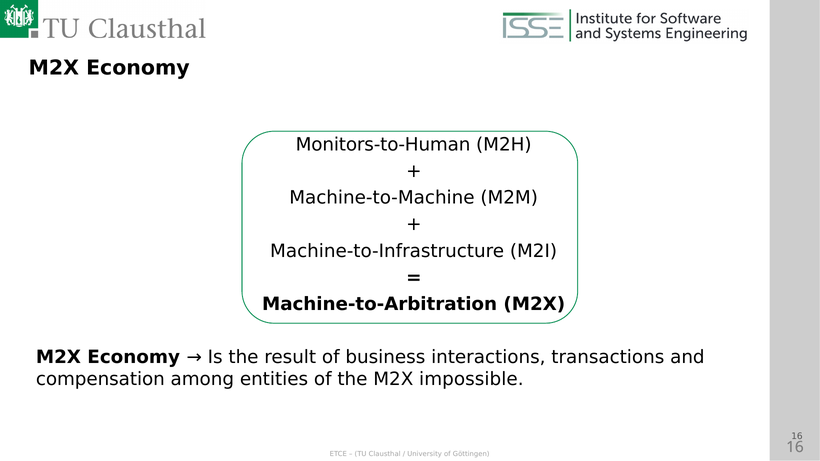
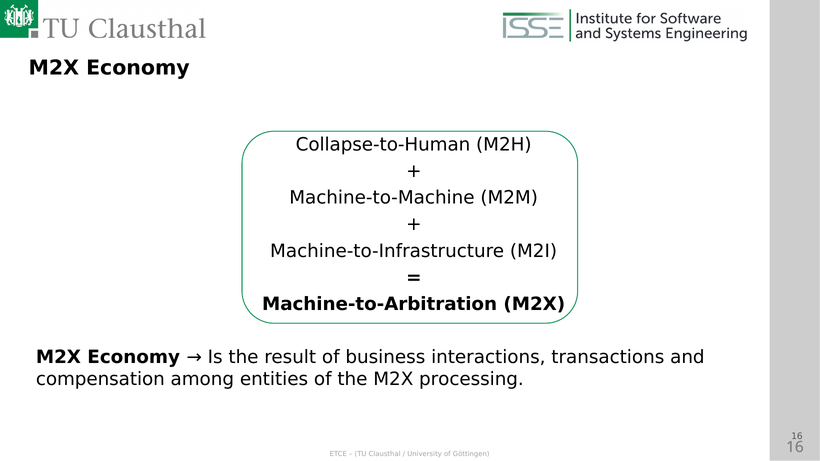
Monitors-to-Human: Monitors-to-Human -> Collapse-to-Human
impossible: impossible -> processing
